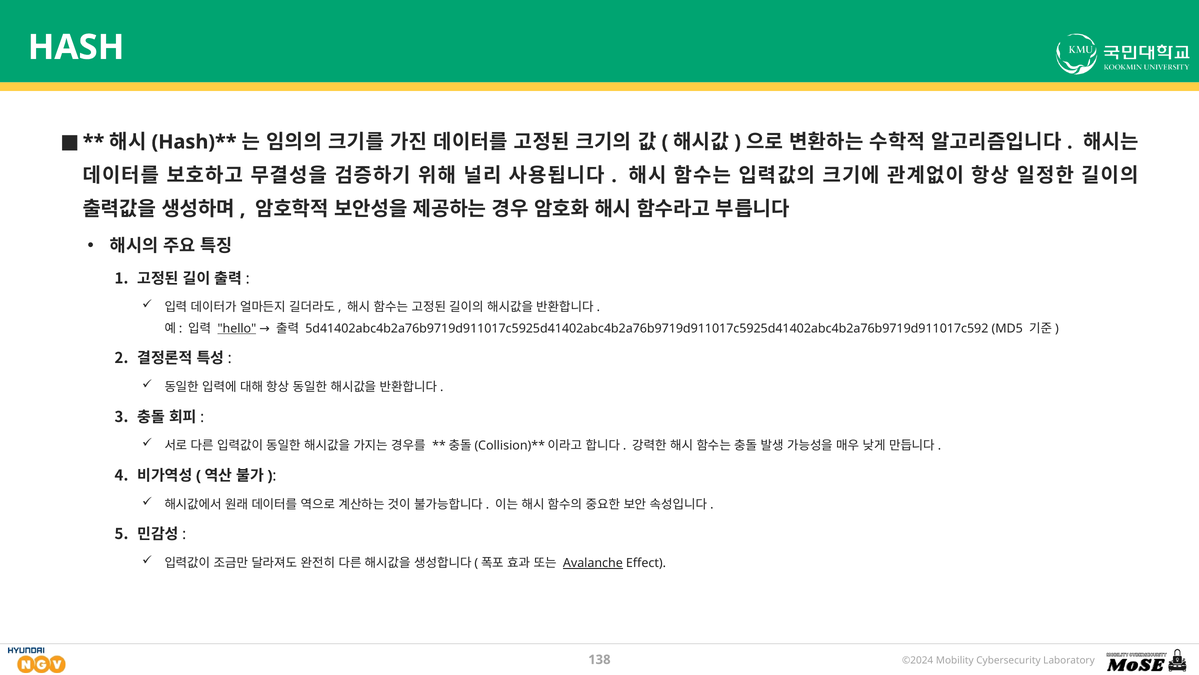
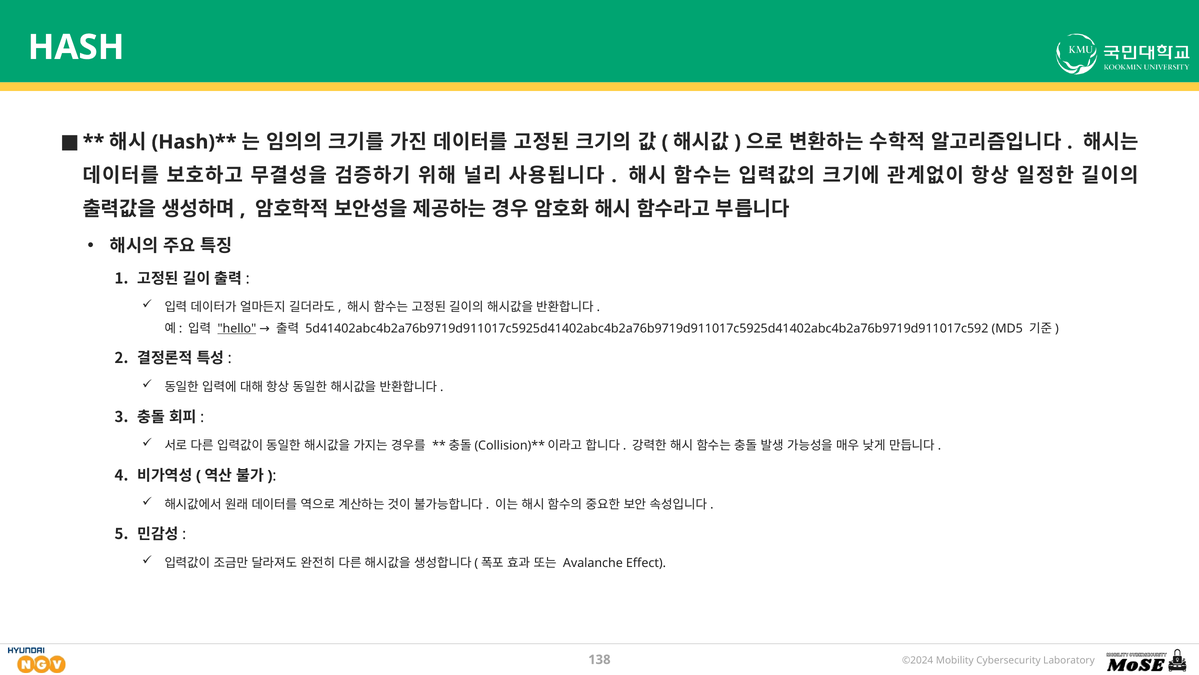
Avalanche underline: present -> none
